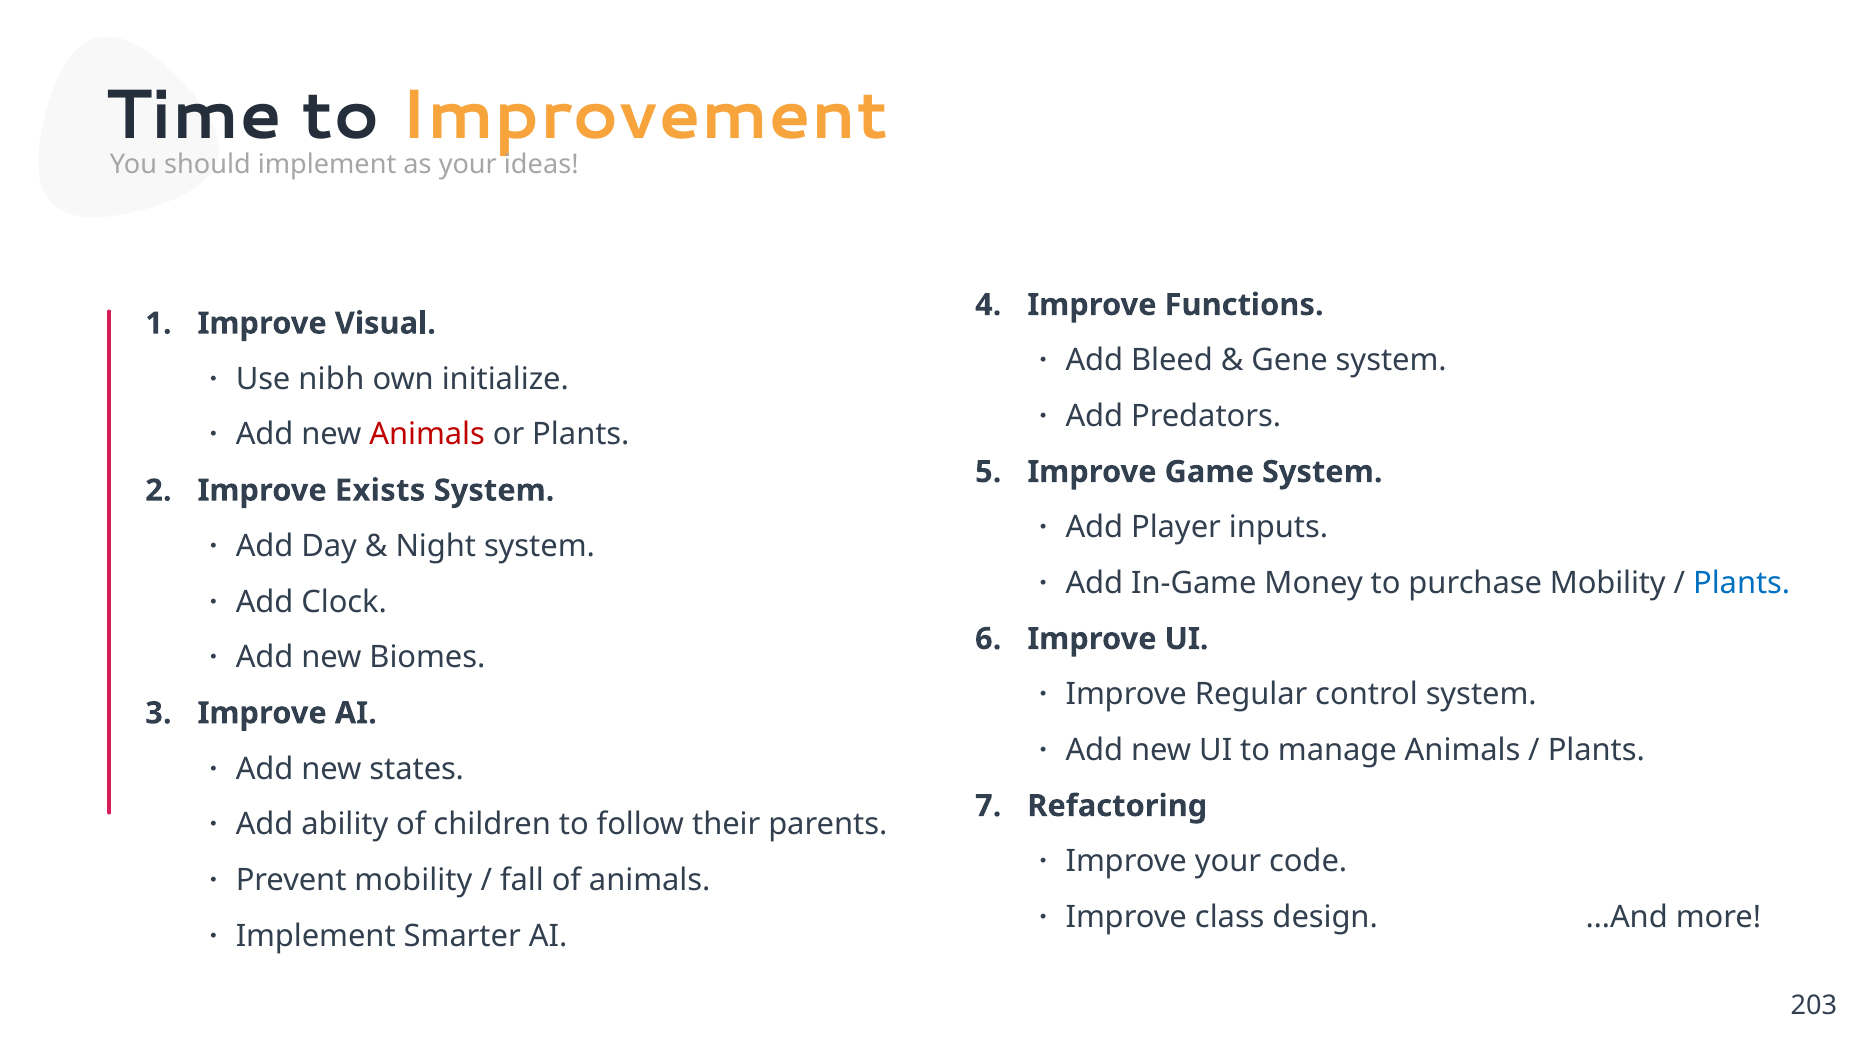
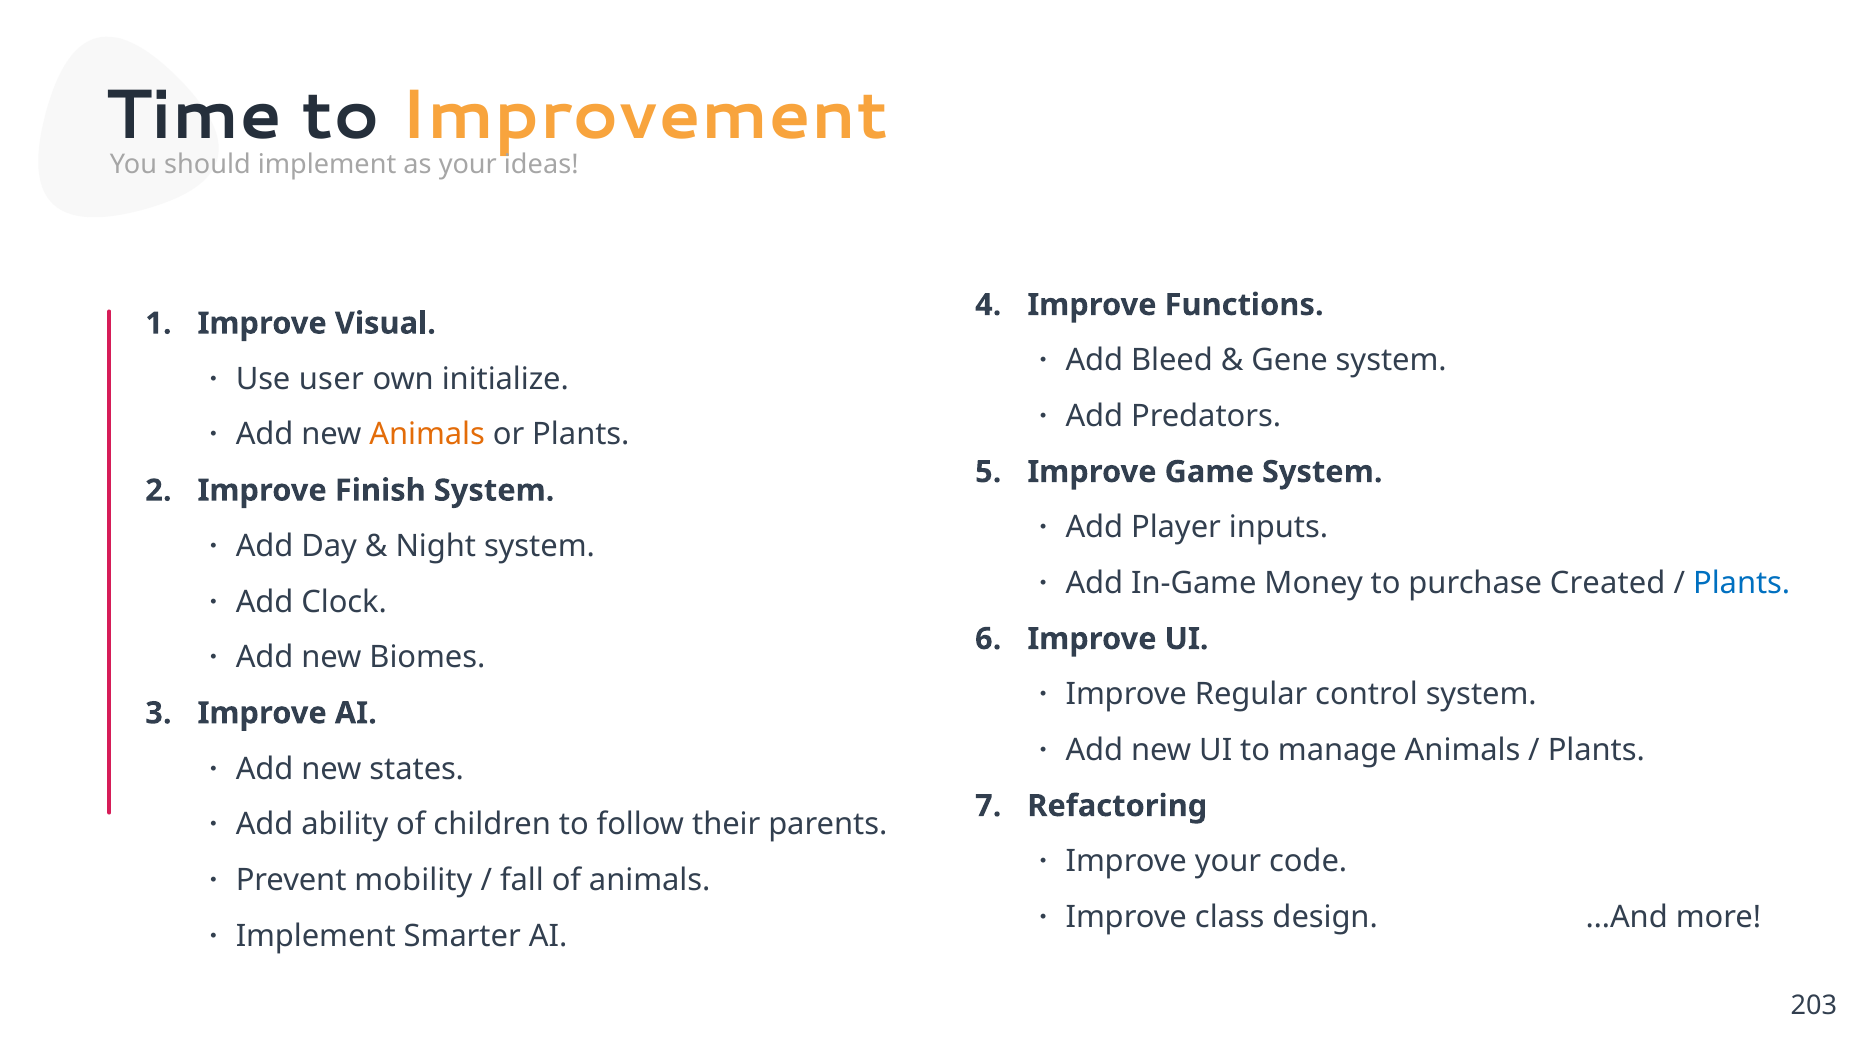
nibh: nibh -> user
Animals at (427, 435) colour: red -> orange
Exists: Exists -> Finish
purchase Mobility: Mobility -> Created
